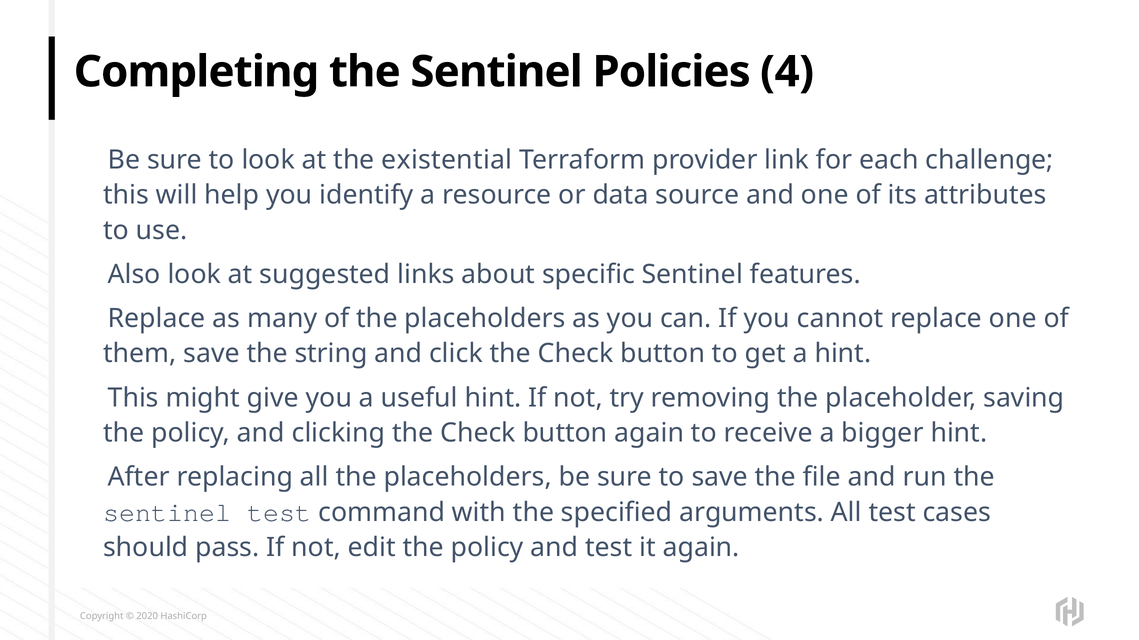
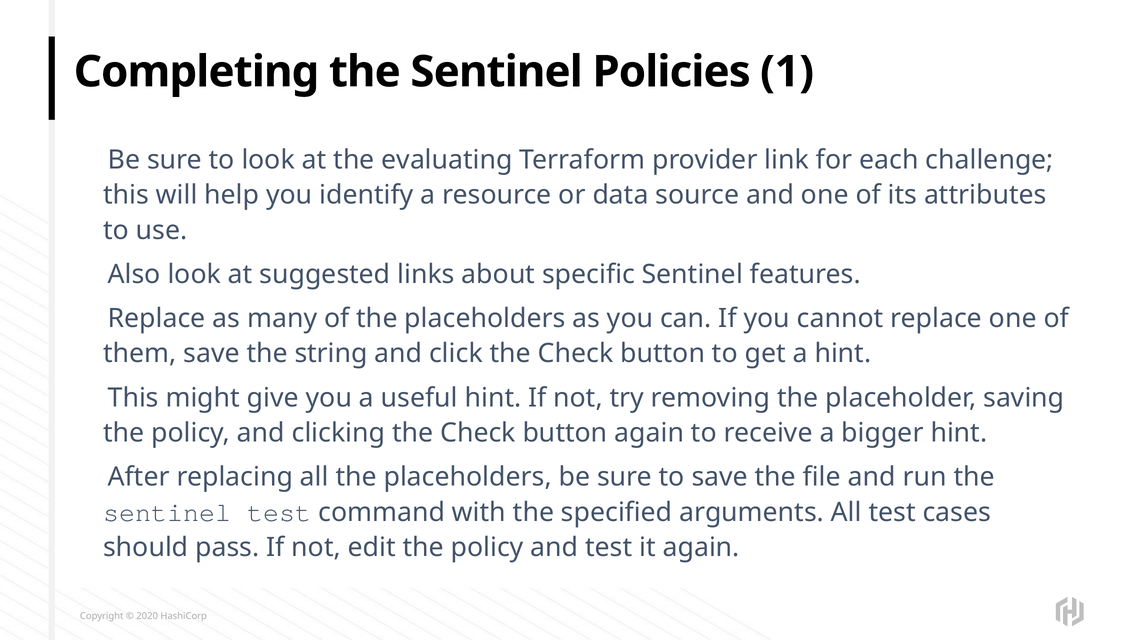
4: 4 -> 1
existential: existential -> evaluating
